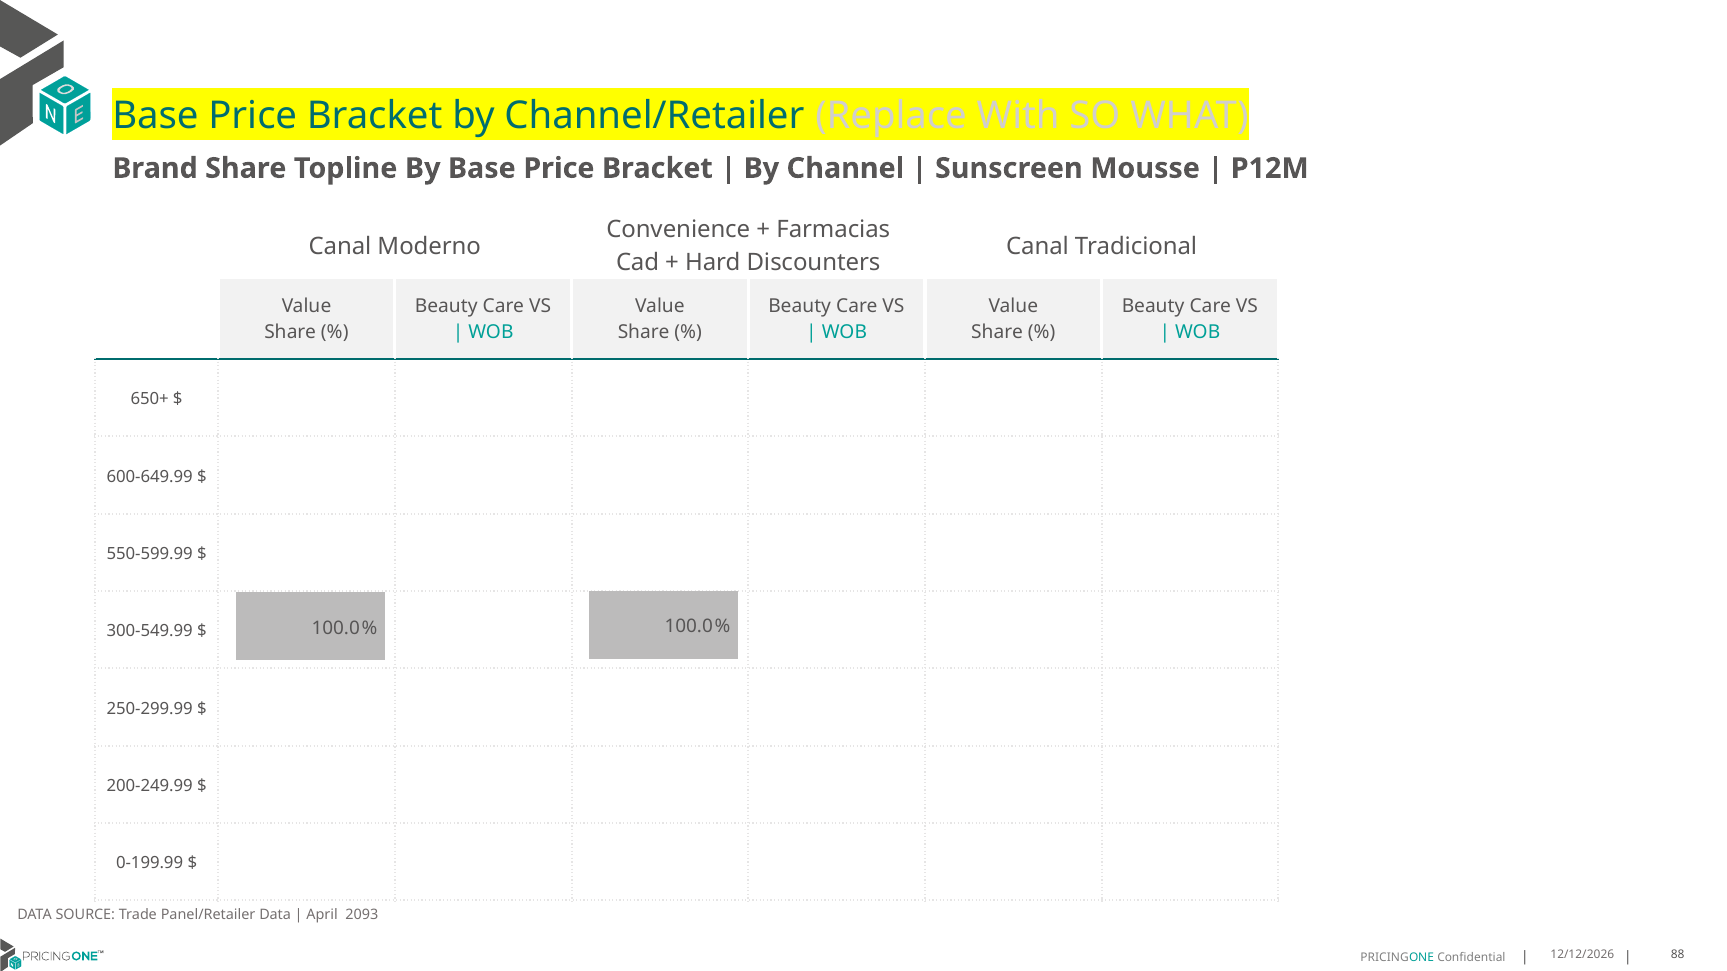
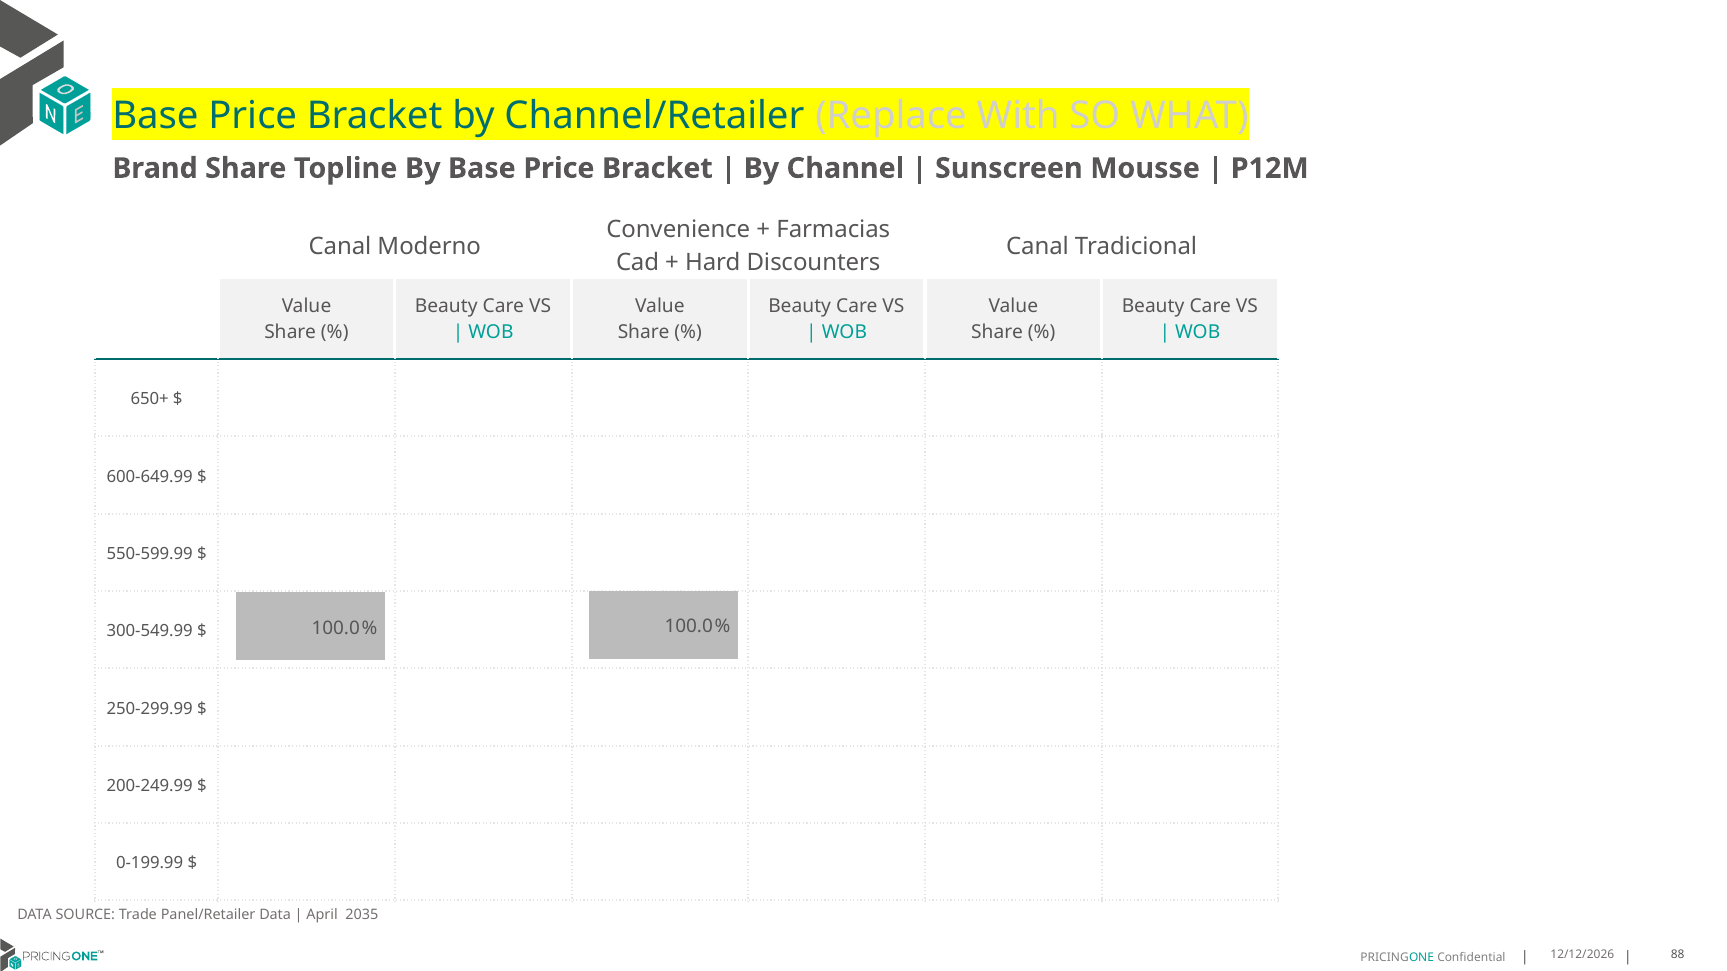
2093: 2093 -> 2035
